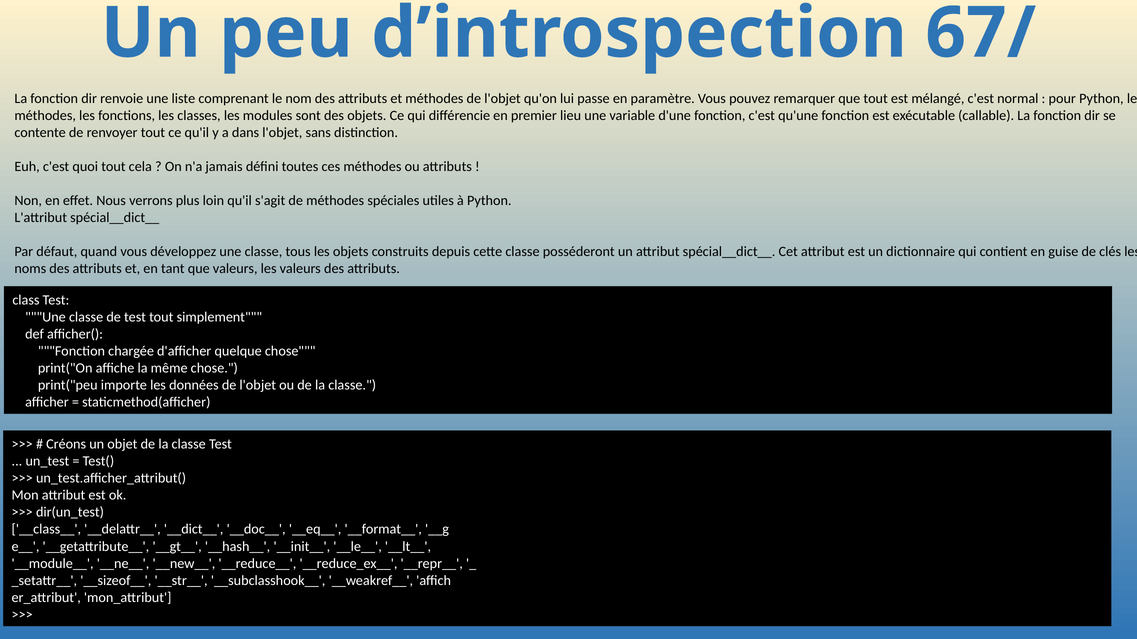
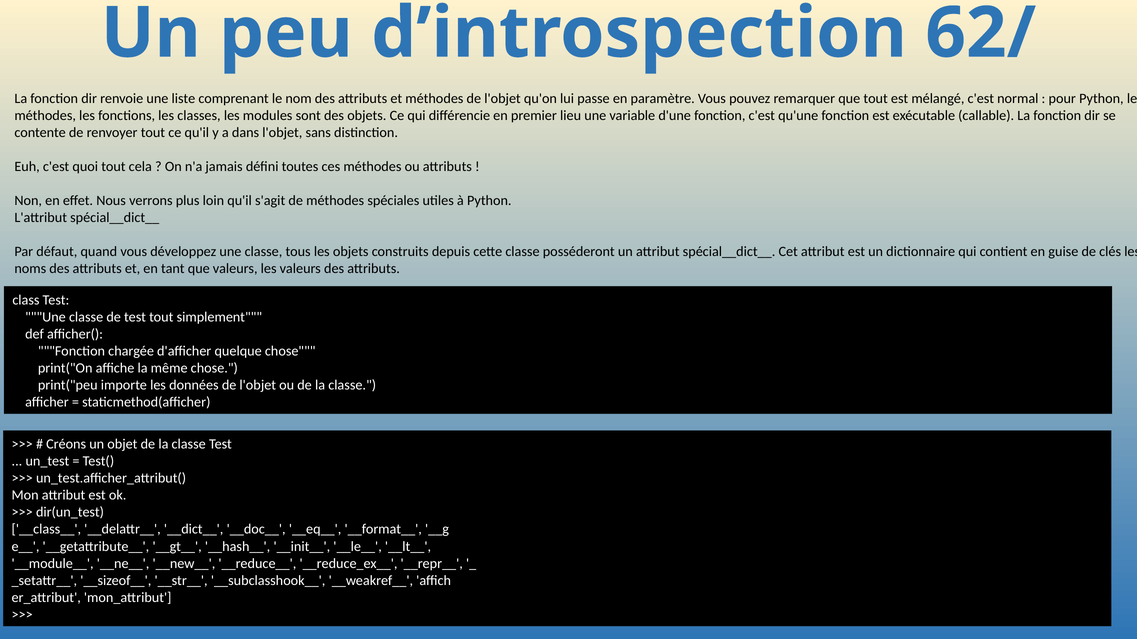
67/: 67/ -> 62/
